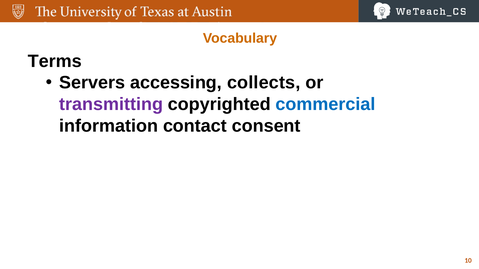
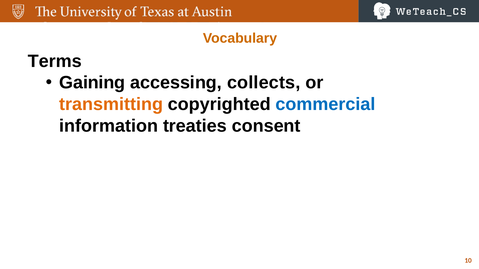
Servers: Servers -> Gaining
transmitting colour: purple -> orange
contact: contact -> treaties
